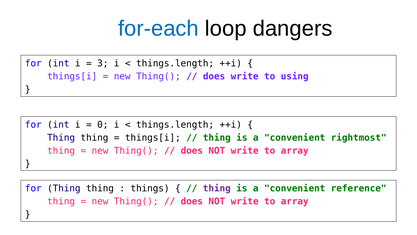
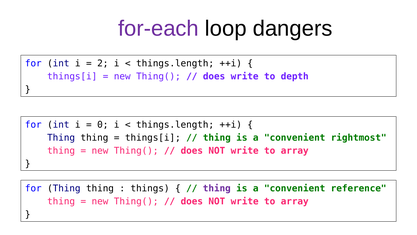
for-each colour: blue -> purple
3: 3 -> 2
using: using -> depth
